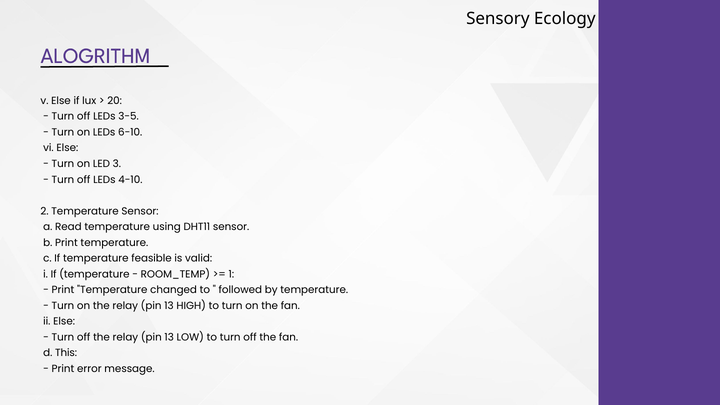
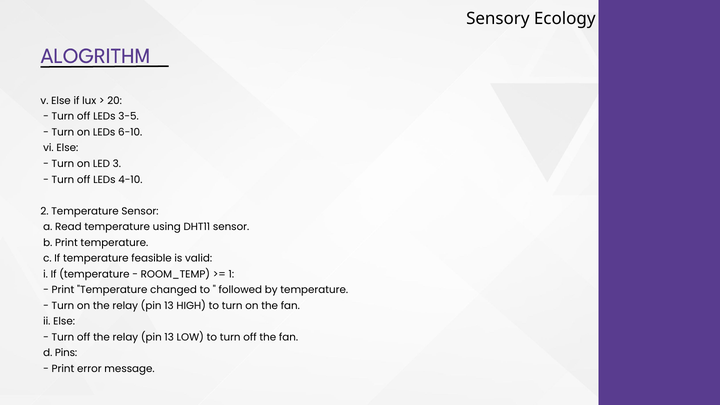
This: This -> Pins
